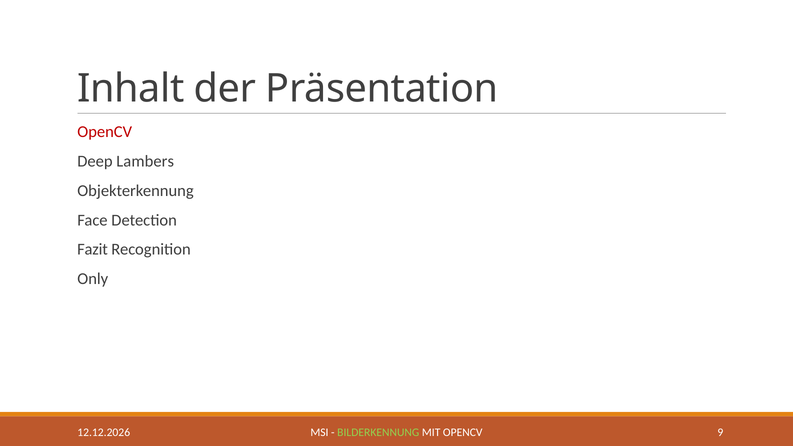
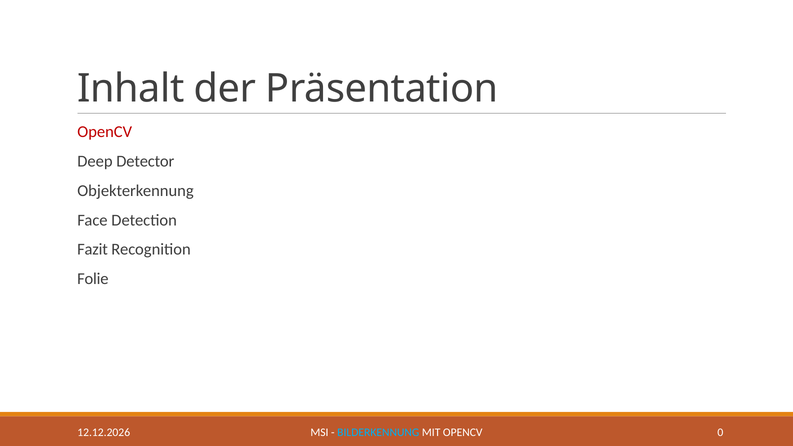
Lambers: Lambers -> Detector
Only: Only -> Folie
BILDERKENNUNG colour: light green -> light blue
9: 9 -> 0
